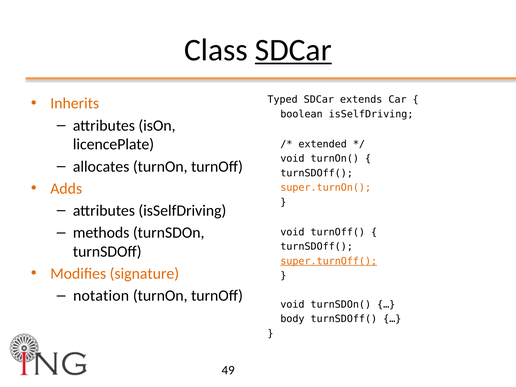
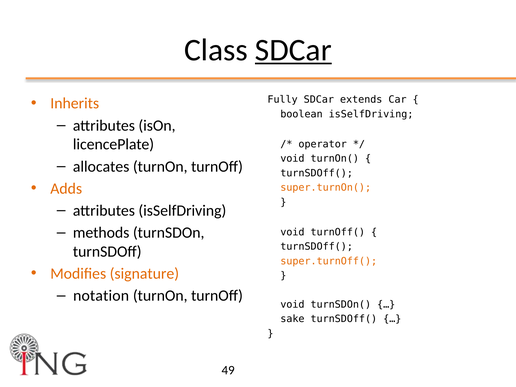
Typed: Typed -> Fully
extended: extended -> operator
super.turnOff( underline: present -> none
body: body -> sake
